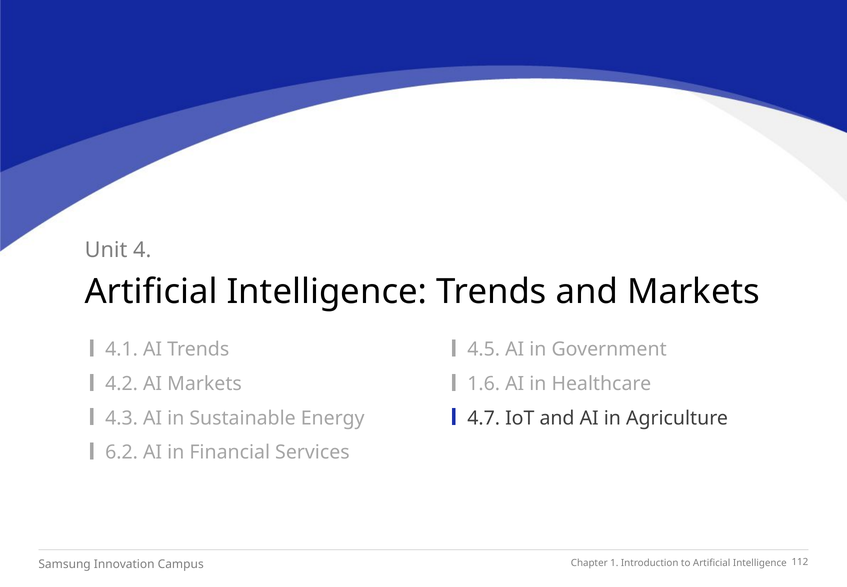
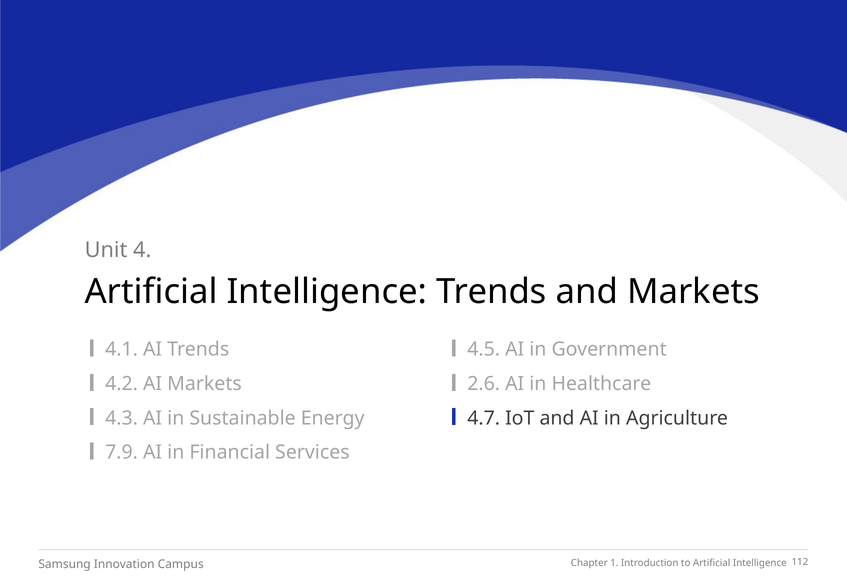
1.6: 1.6 -> 2.6
6.2: 6.2 -> 7.9
